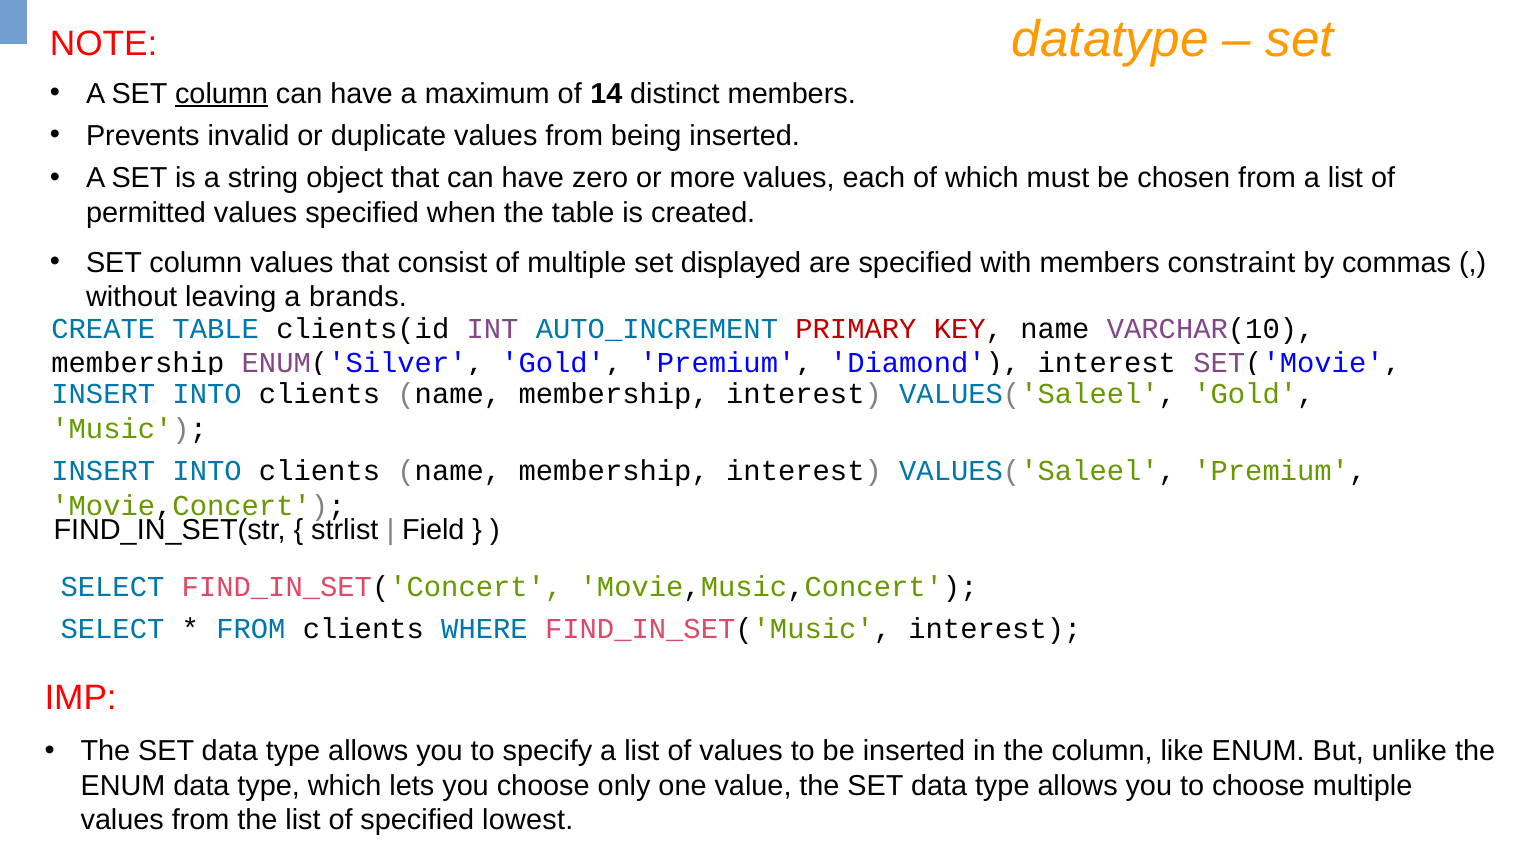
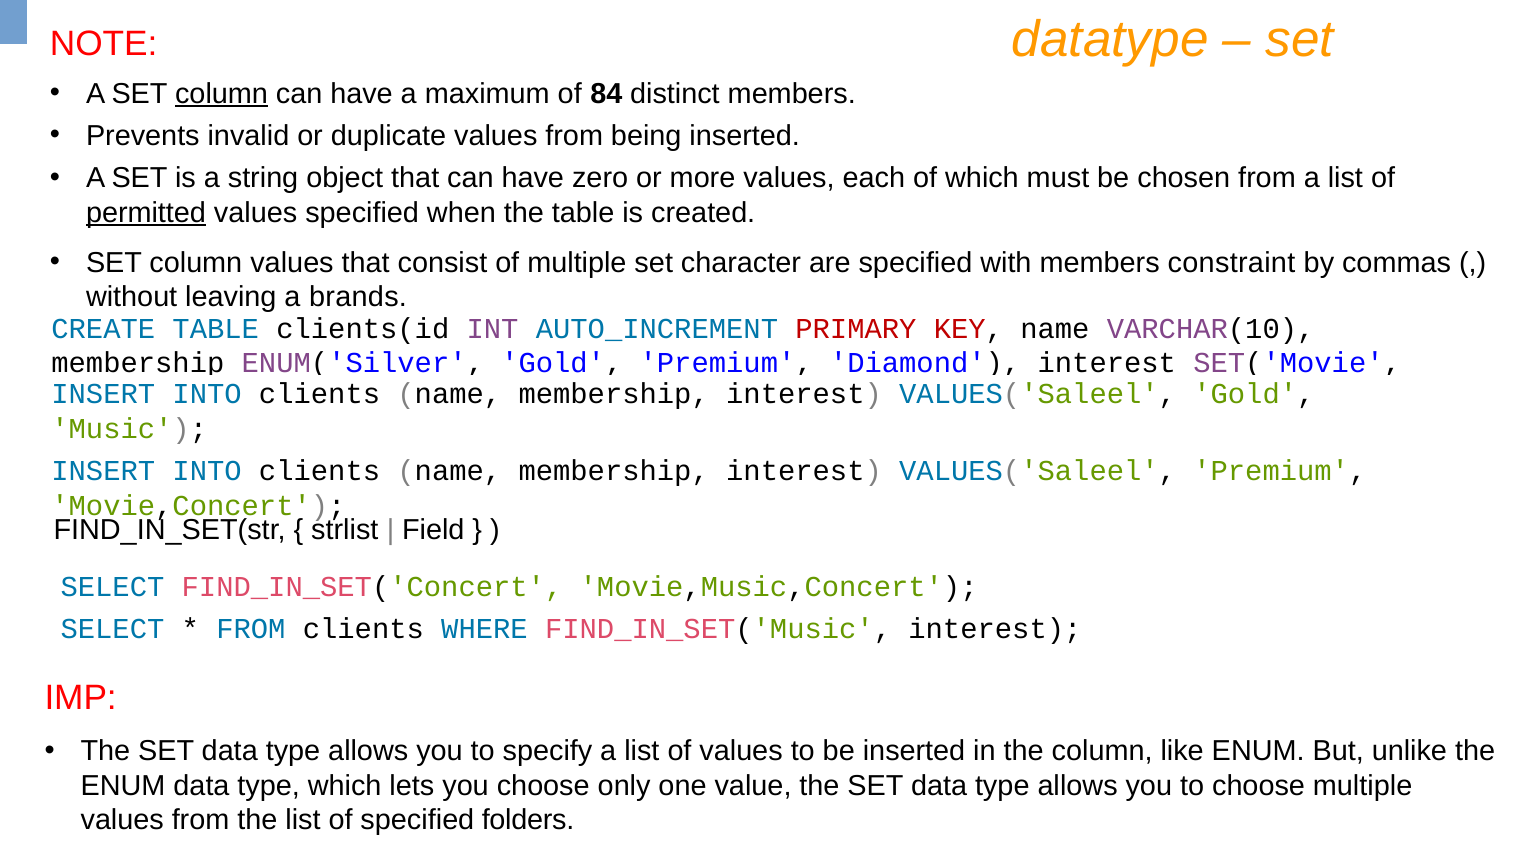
14: 14 -> 84
permitted underline: none -> present
displayed: displayed -> character
lowest: lowest -> folders
